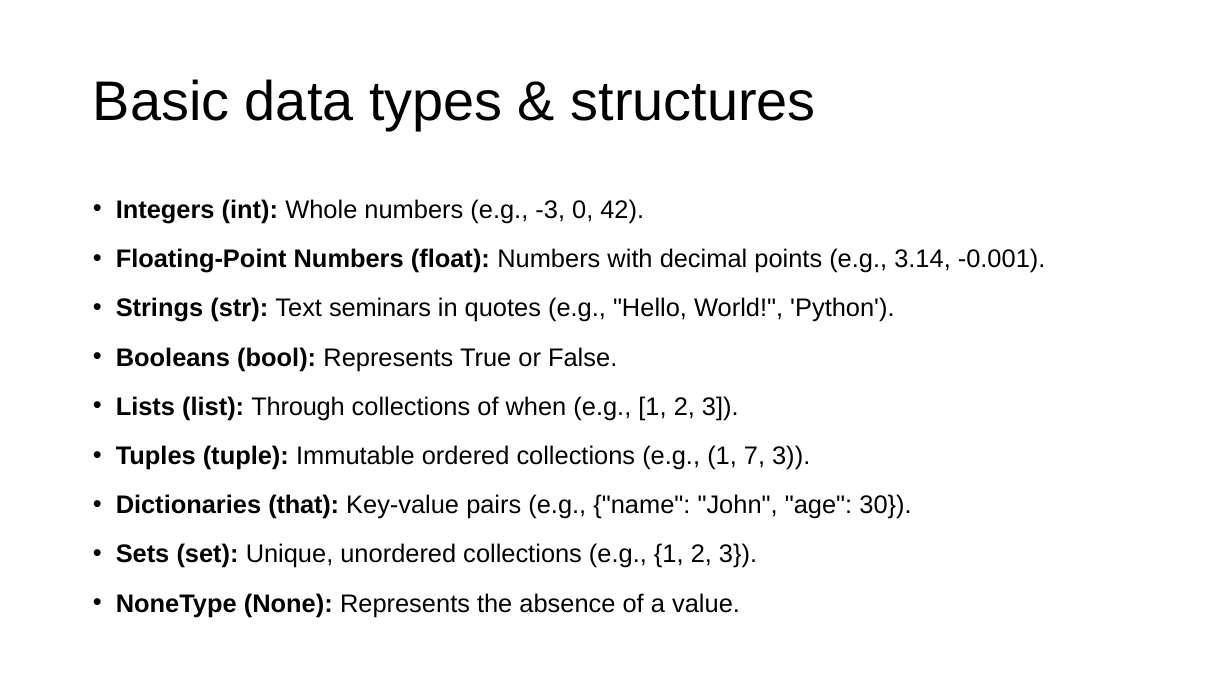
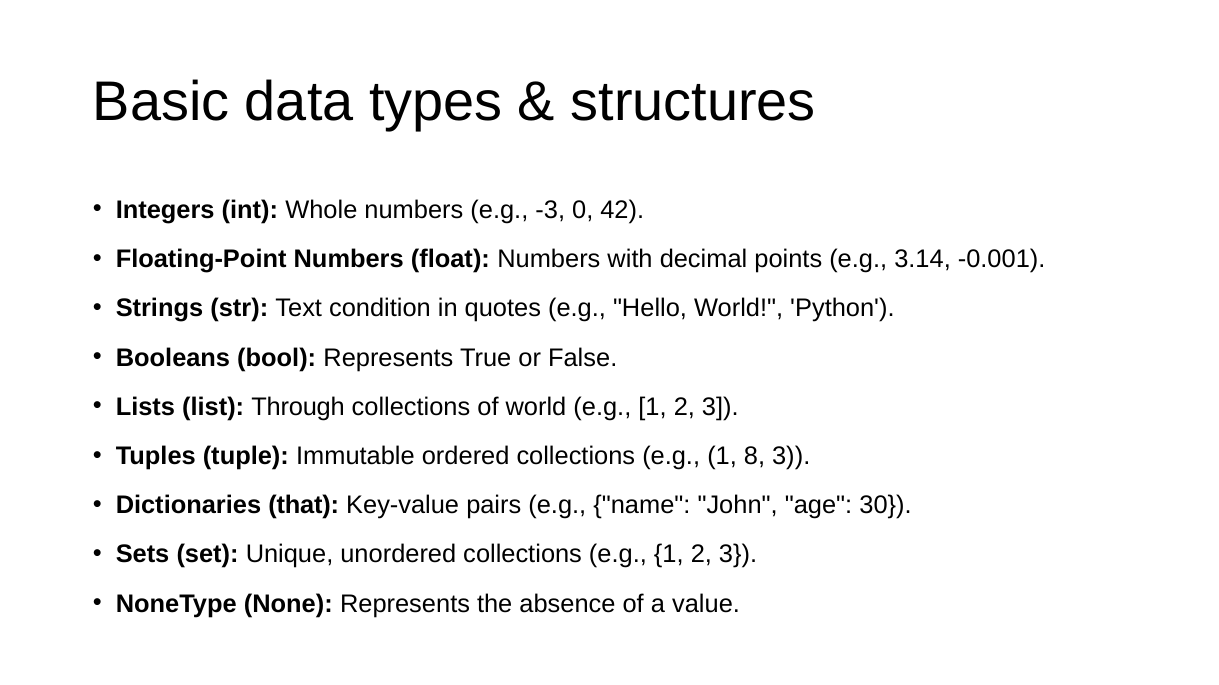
seminars: seminars -> condition
of when: when -> world
7: 7 -> 8
